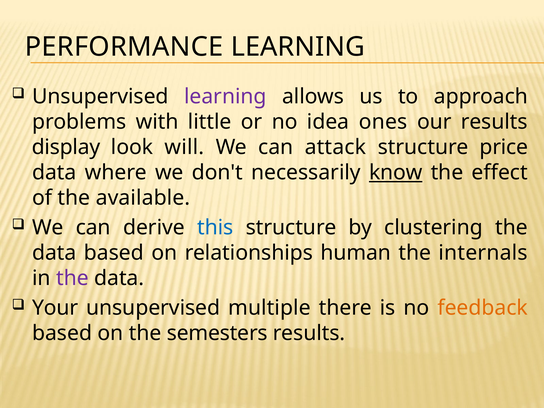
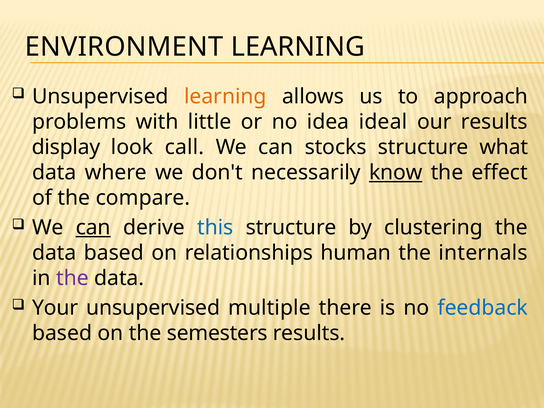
PERFORMANCE: PERFORMANCE -> ENVIRONMENT
learning at (225, 97) colour: purple -> orange
ones: ones -> ideal
will: will -> call
attack: attack -> stocks
price: price -> what
available: available -> compare
can at (93, 227) underline: none -> present
feedback colour: orange -> blue
